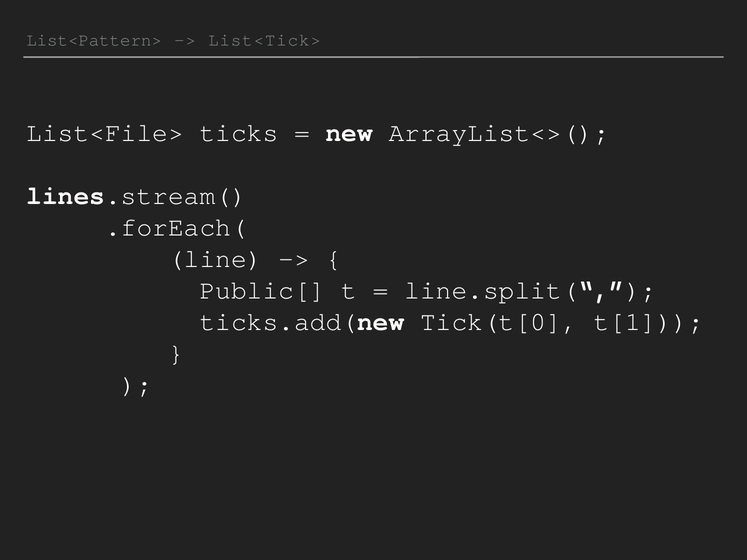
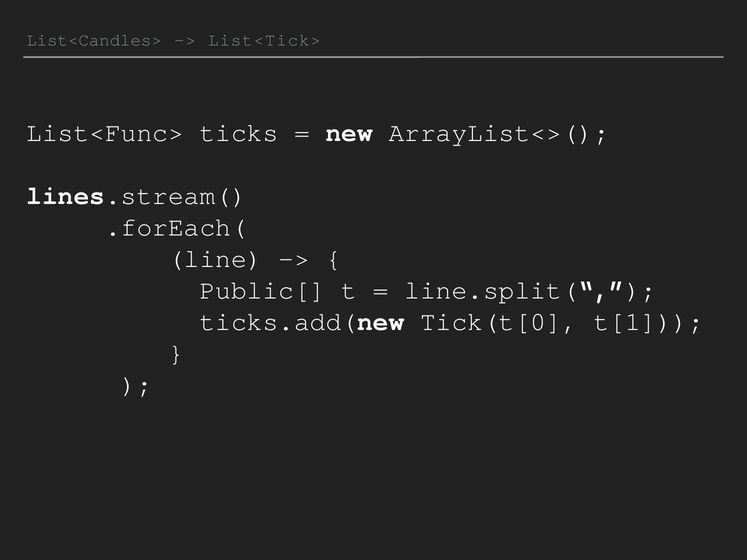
List<Pattern>: List<Pattern> -> List<Candles>
List<File>: List<File> -> List<Func>
